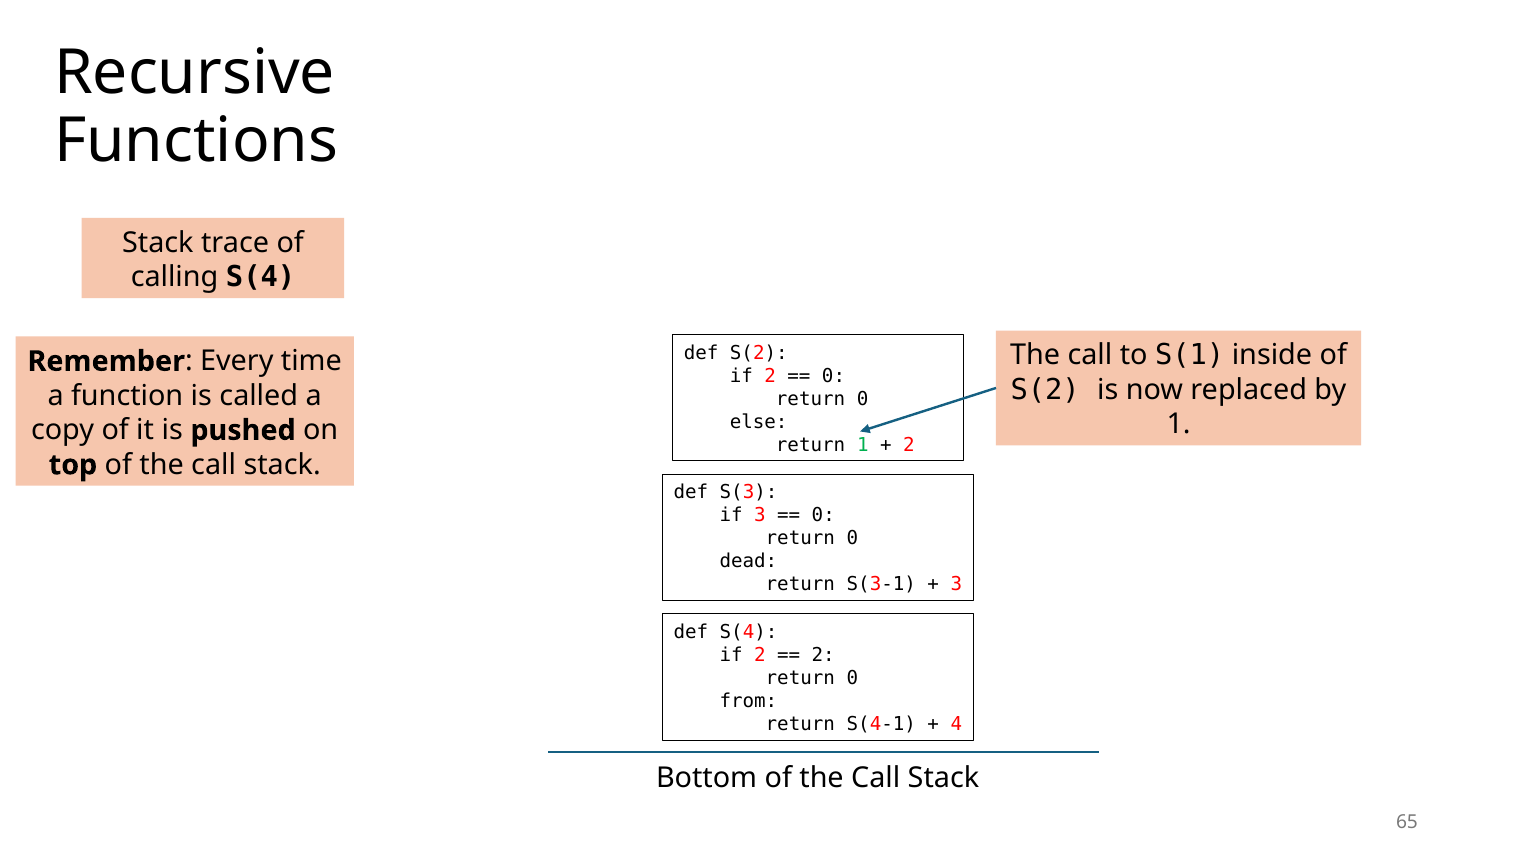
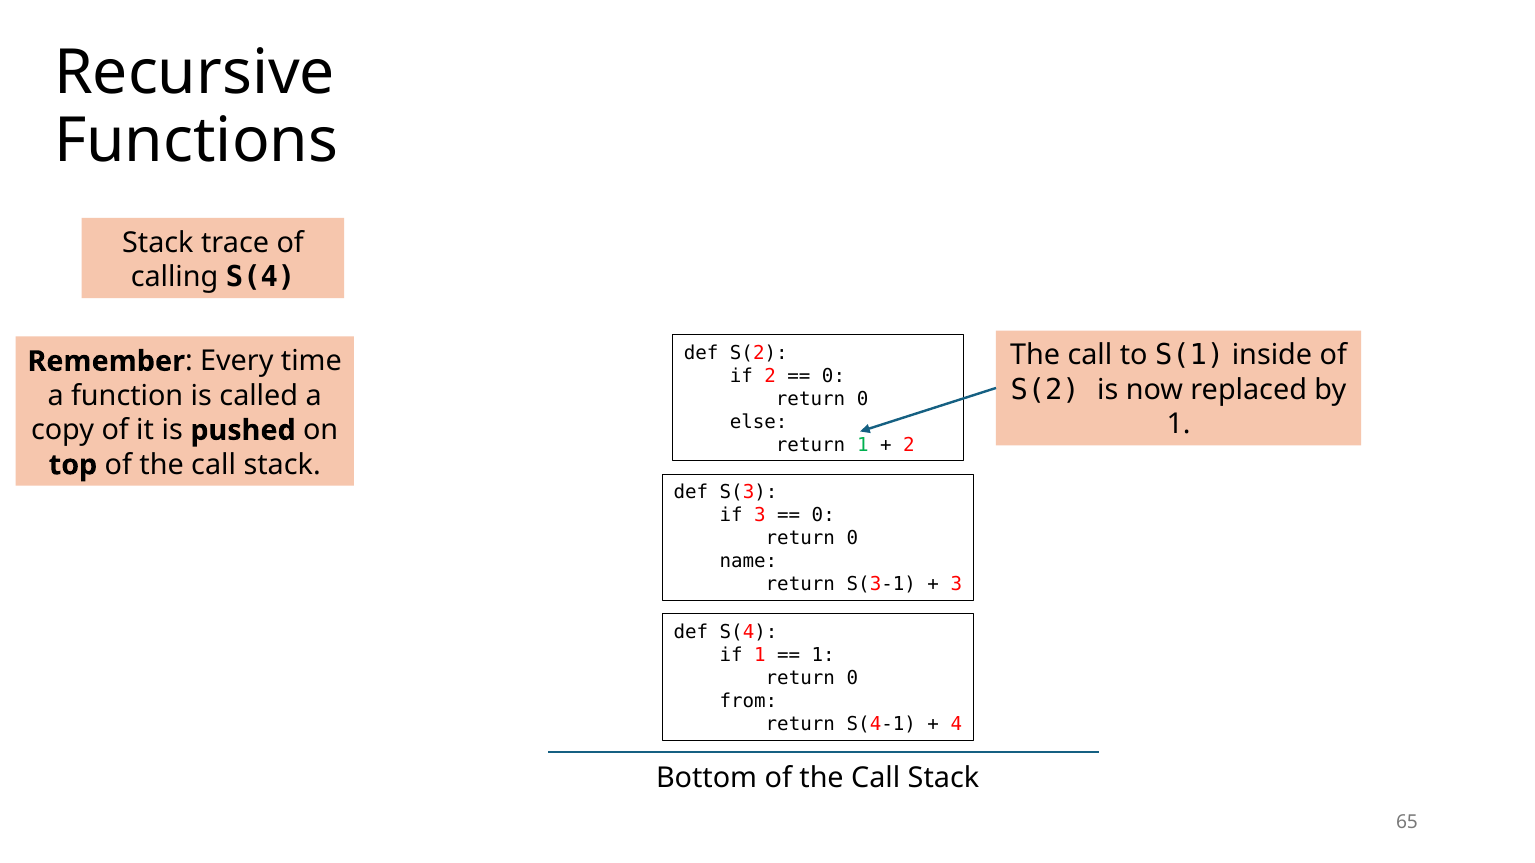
dead: dead -> name
2 at (760, 656): 2 -> 1
2 at (823, 656): 2 -> 1
